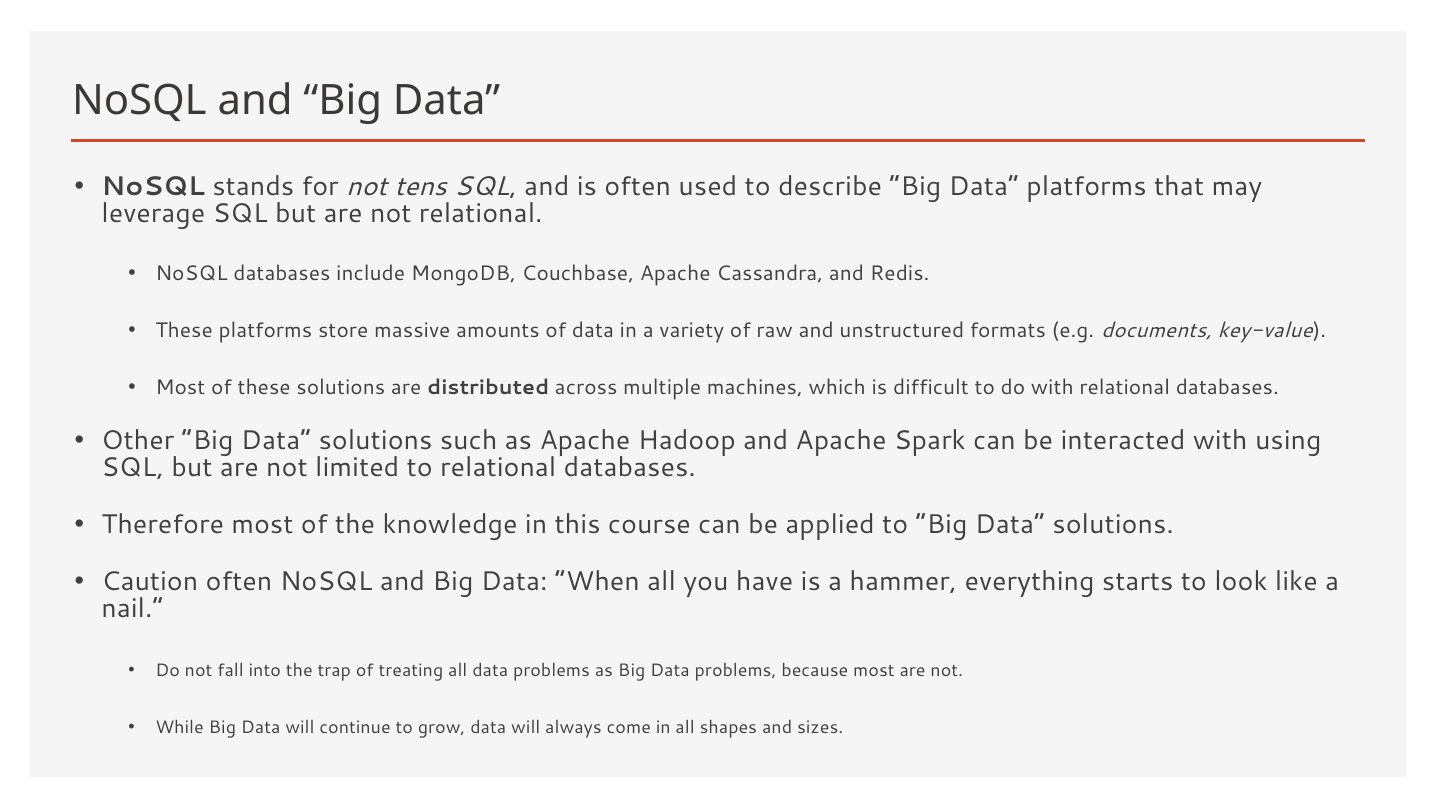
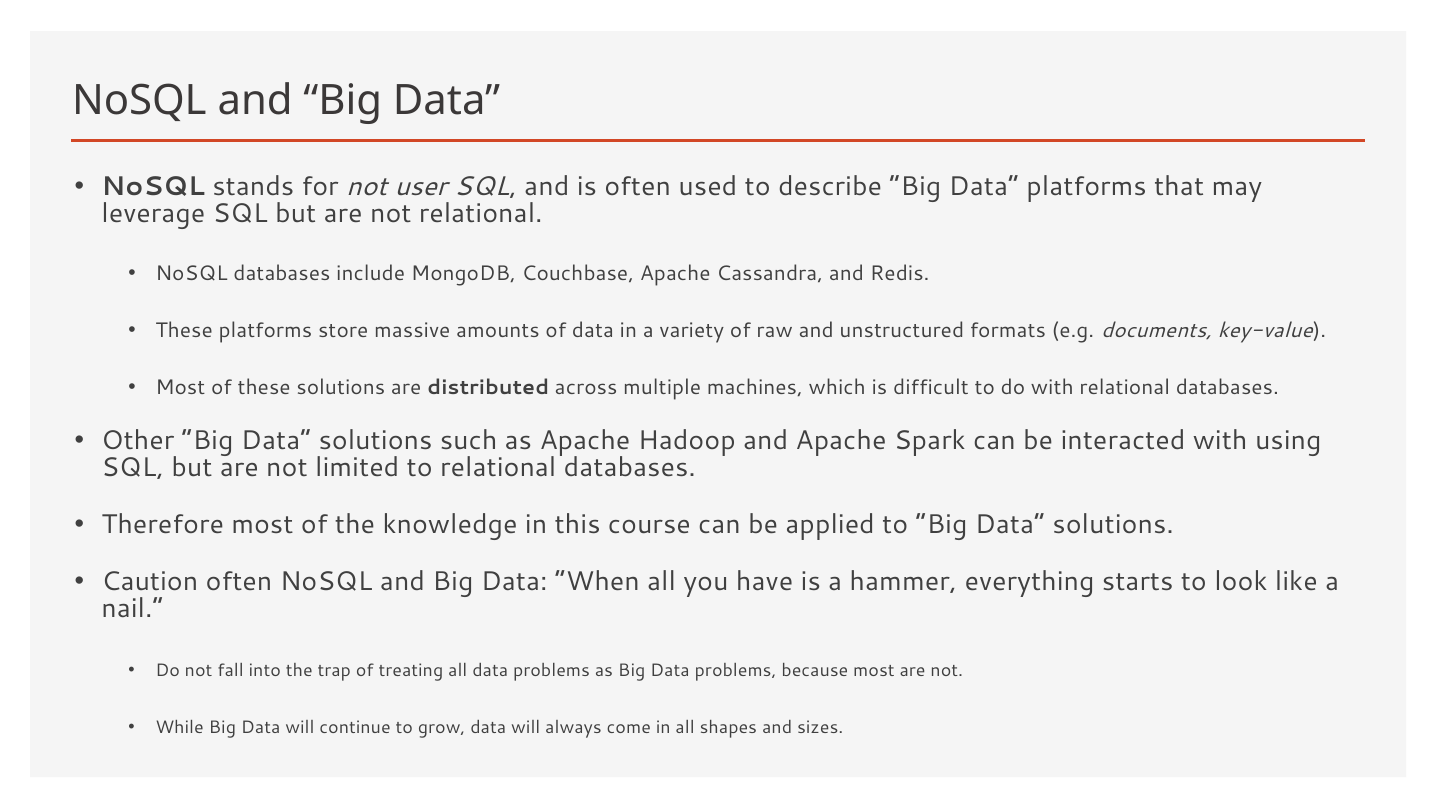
tens: tens -> user
